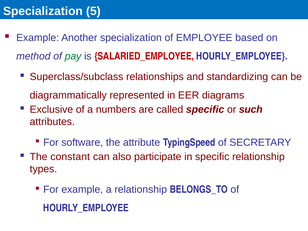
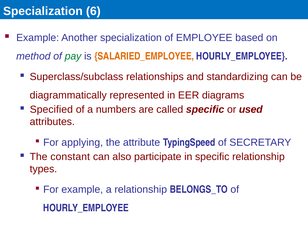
5: 5 -> 6
SALARIED_EMPLOYEE colour: red -> orange
Exclusive: Exclusive -> Specified
such: such -> used
software: software -> applying
